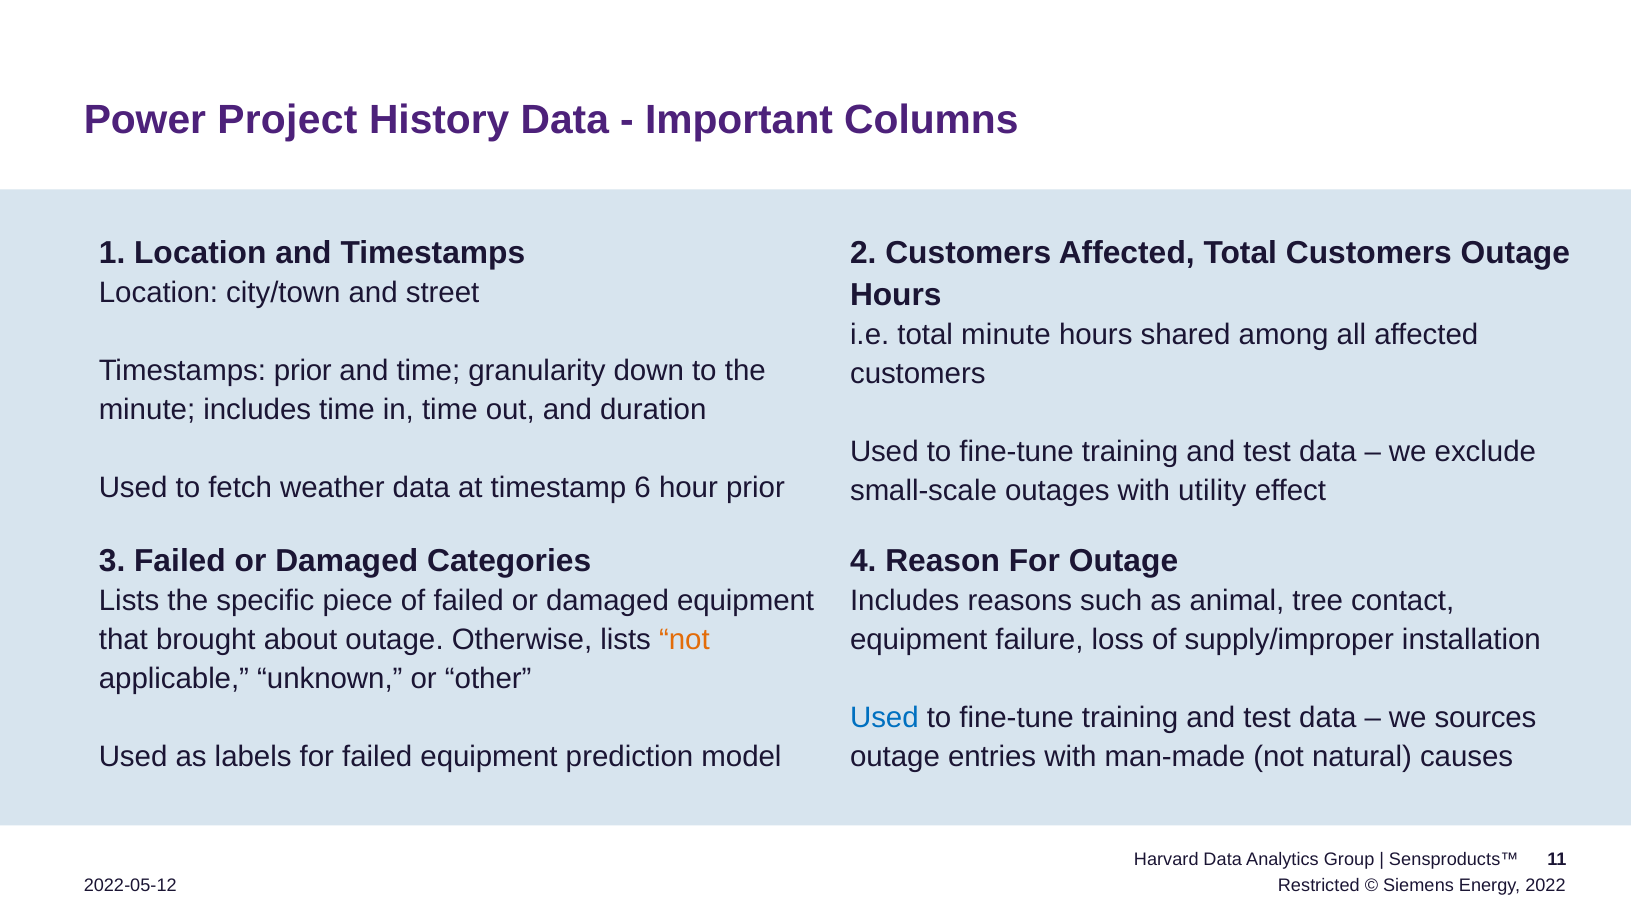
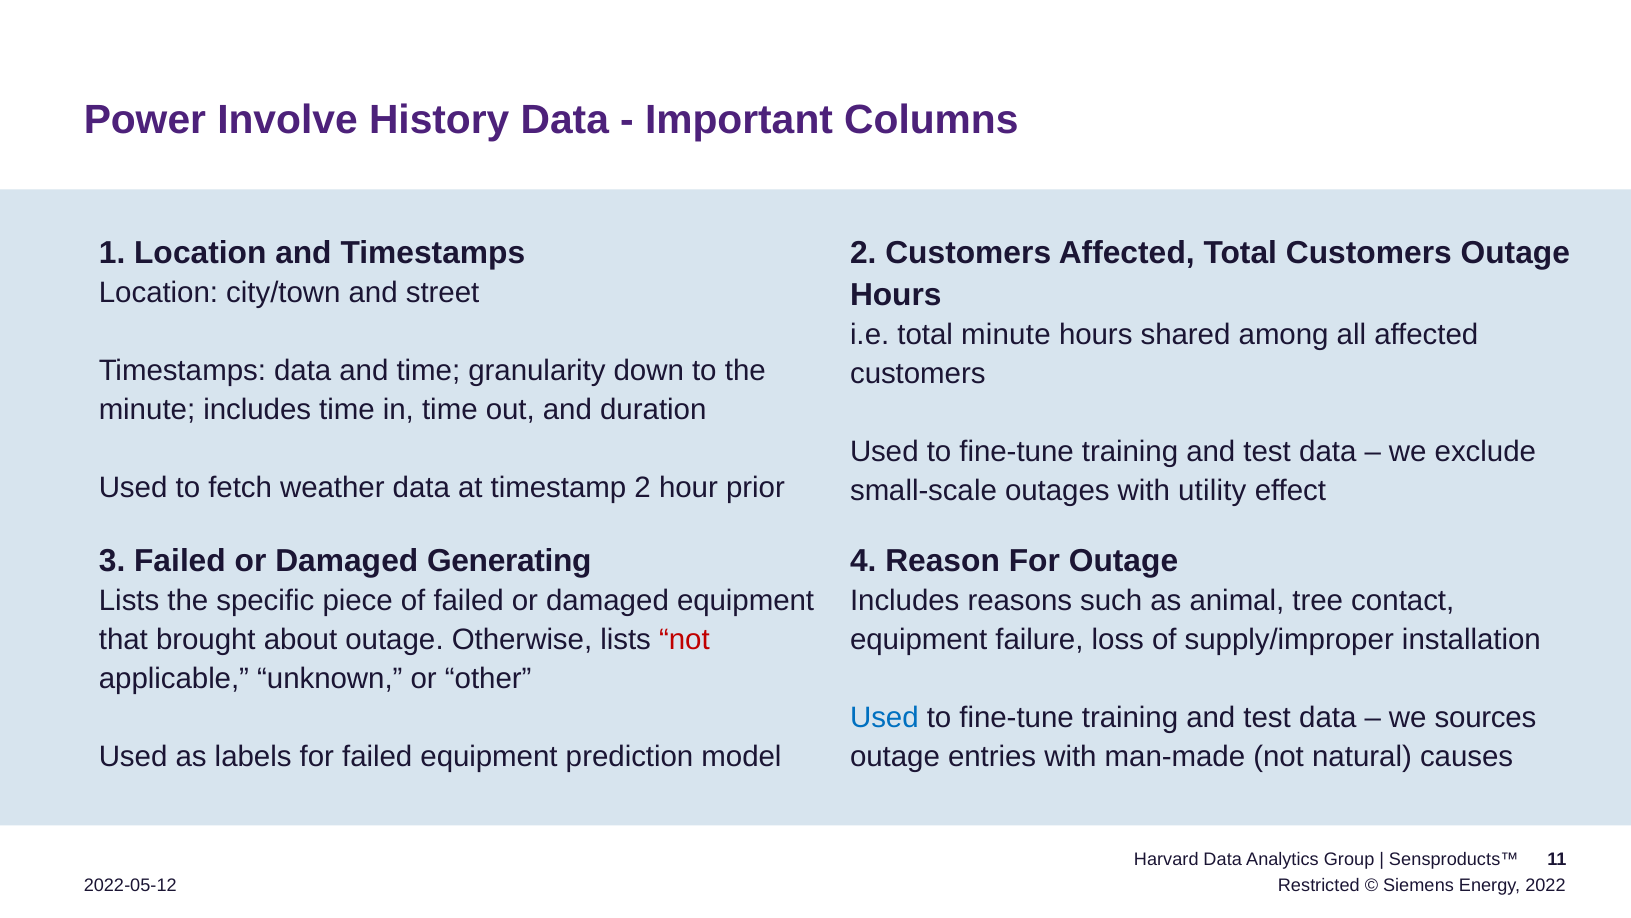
Project: Project -> Involve
Timestamps prior: prior -> data
timestamp 6: 6 -> 2
Categories: Categories -> Generating
not at (684, 640) colour: orange -> red
